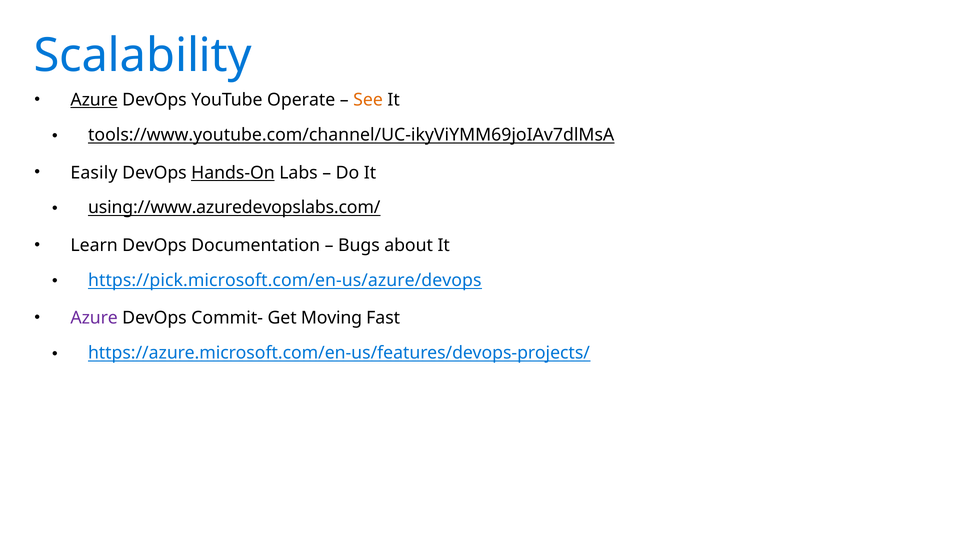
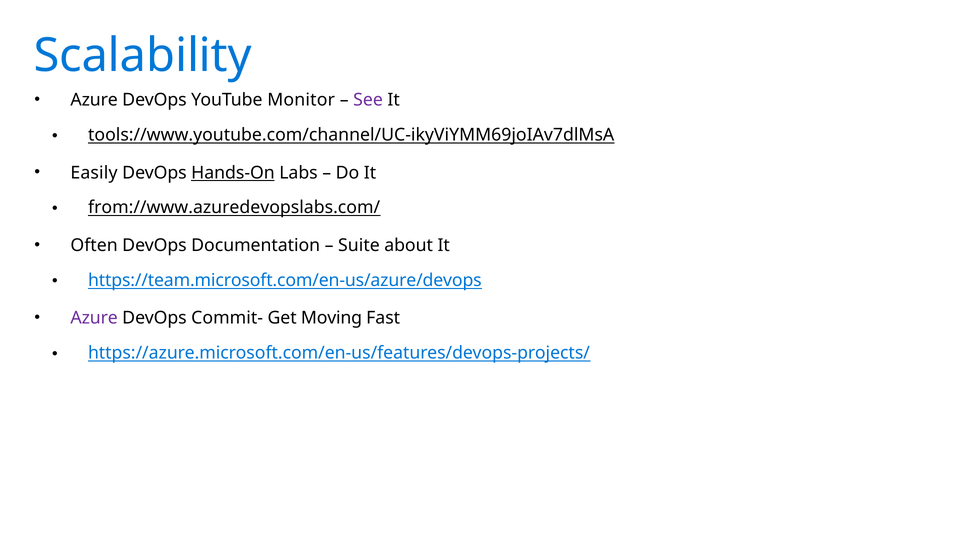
Azure at (94, 100) underline: present -> none
Operate: Operate -> Monitor
See colour: orange -> purple
using://www.azuredevopslabs.com/: using://www.azuredevopslabs.com/ -> from://www.azuredevopslabs.com/
Learn: Learn -> Often
Bugs: Bugs -> Suite
https://pick.microsoft.com/en-us/azure/devops: https://pick.microsoft.com/en-us/azure/devops -> https://team.microsoft.com/en-us/azure/devops
